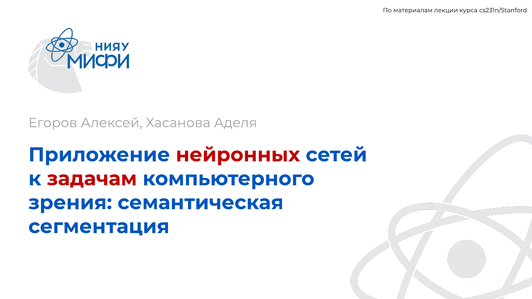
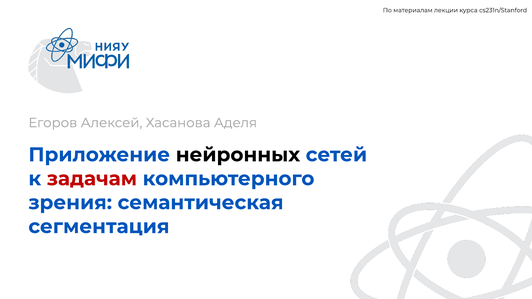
нейронных colour: red -> black
